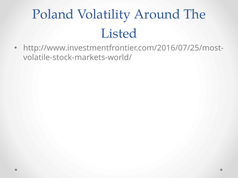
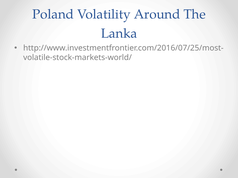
Listed: Listed -> Lanka
